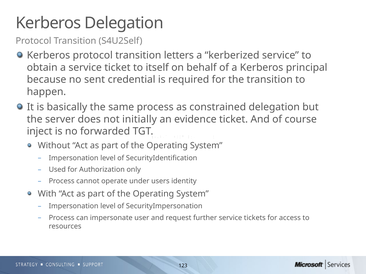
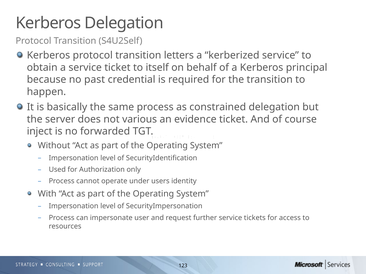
sent: sent -> past
initially: initially -> various
